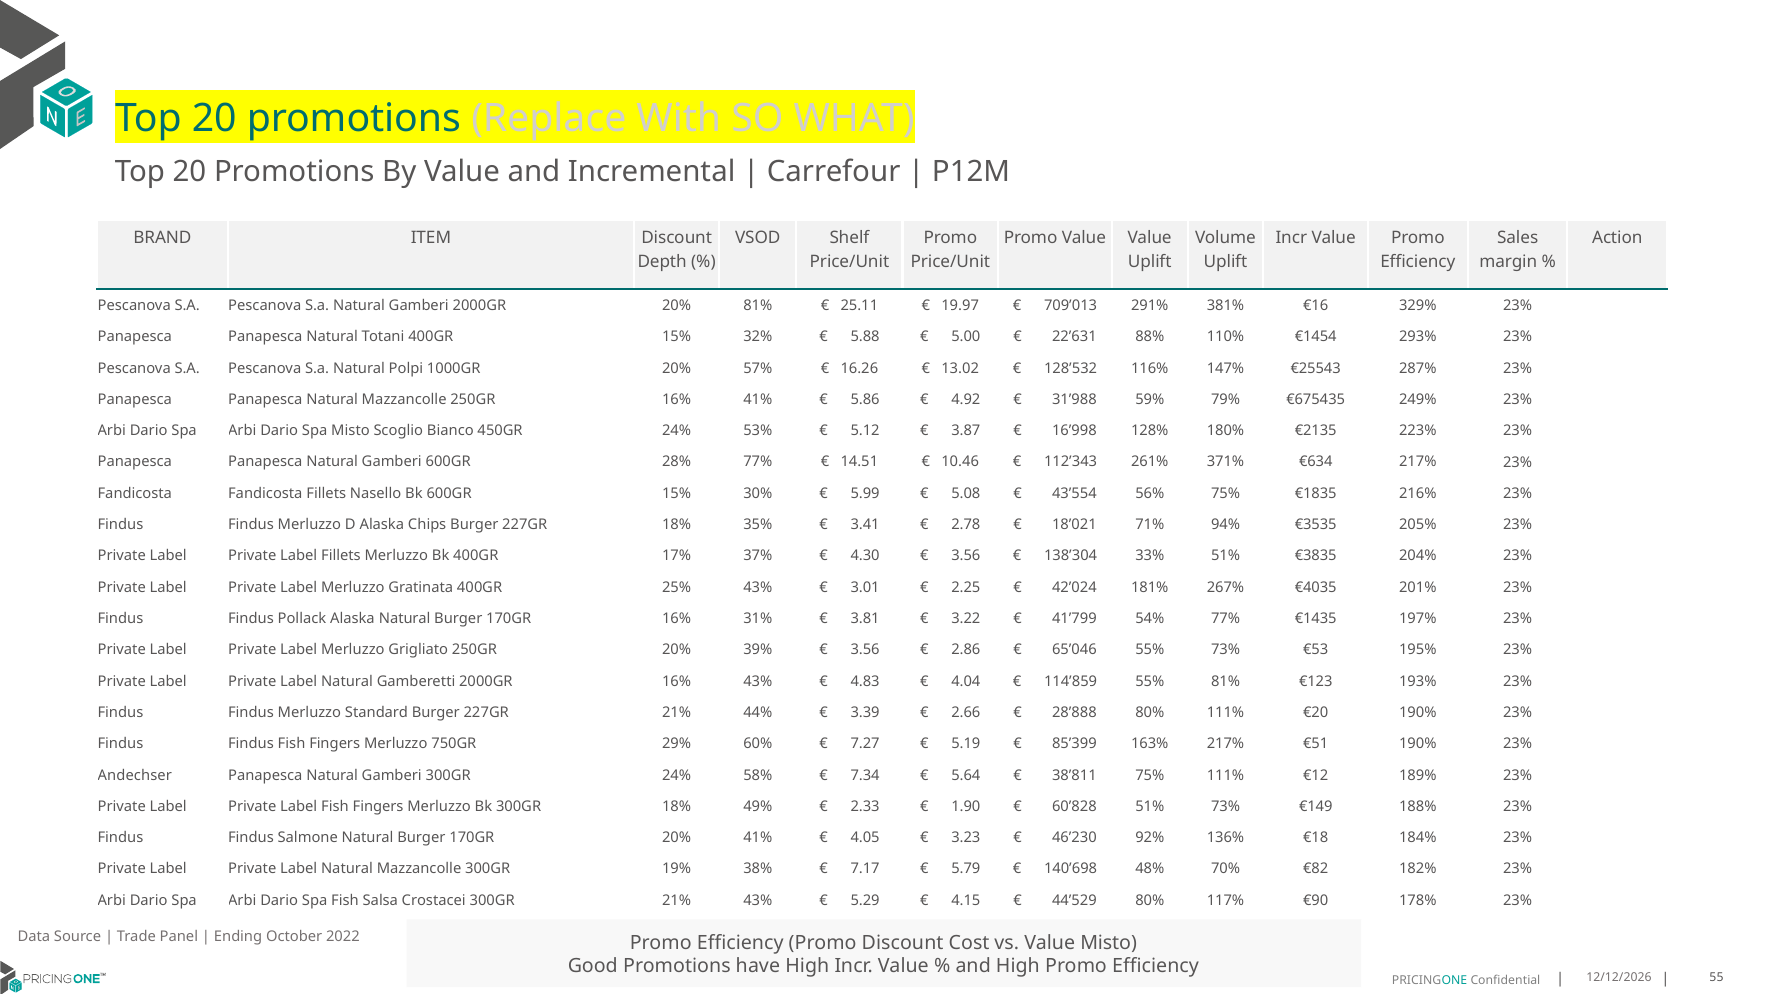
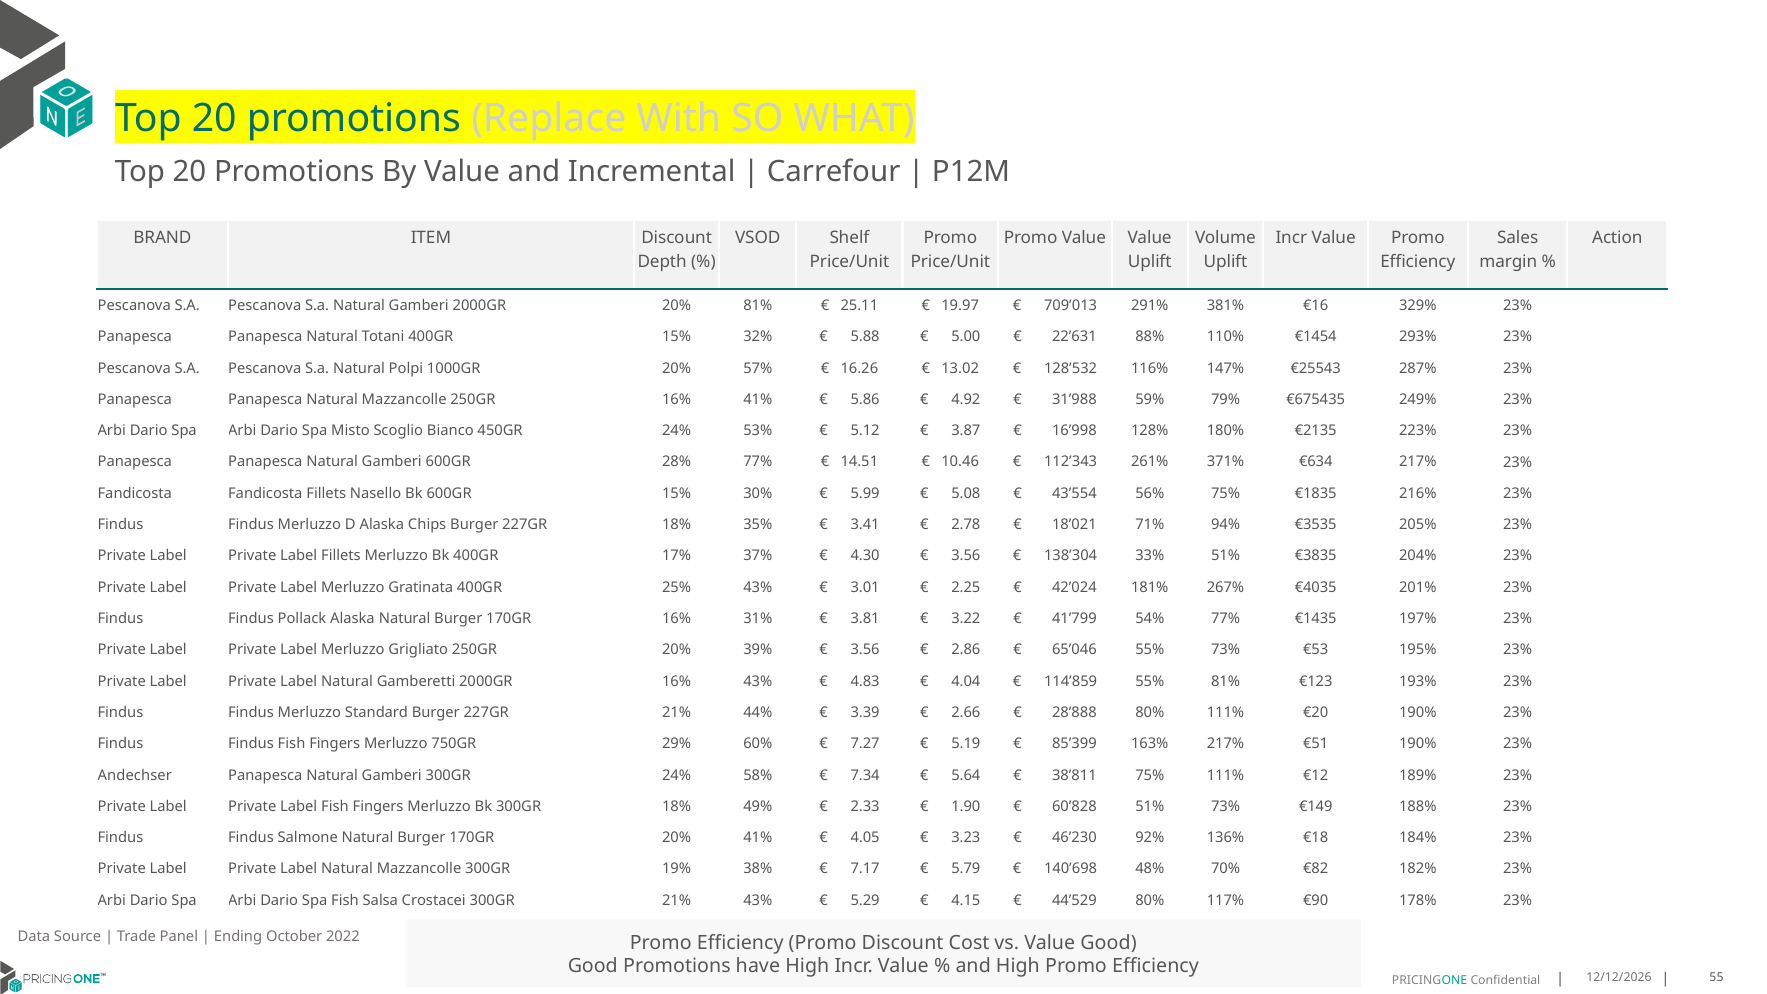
Value Misto: Misto -> Good
